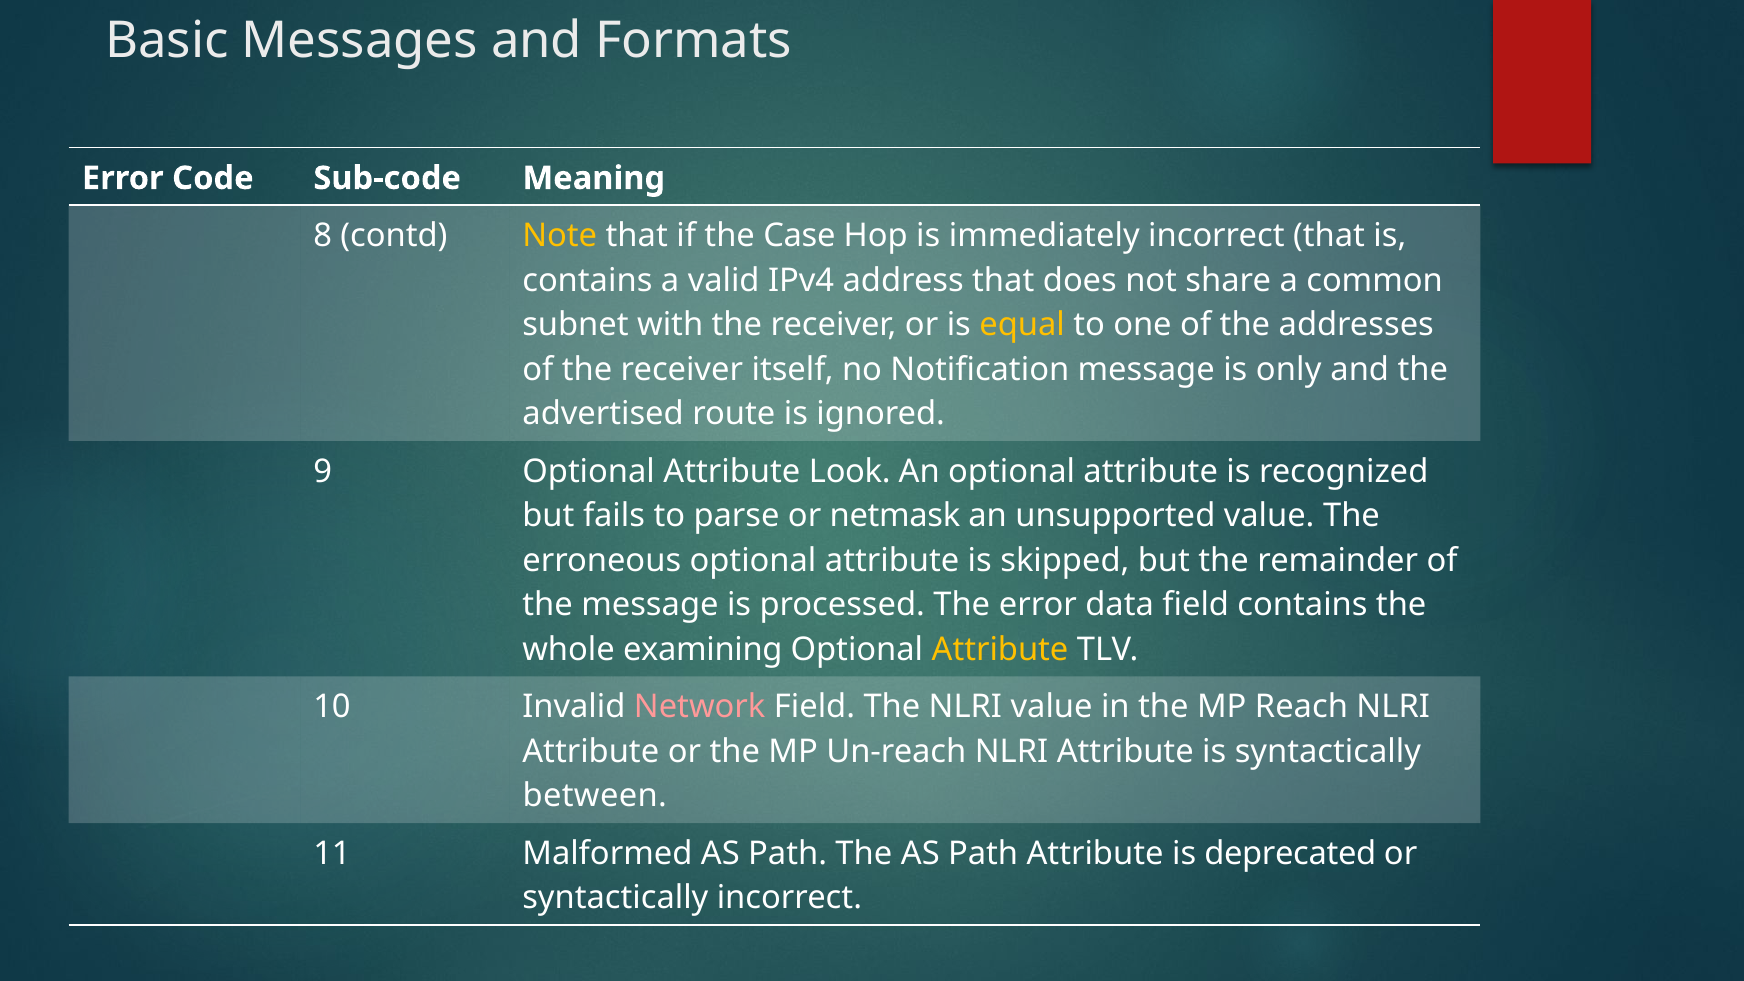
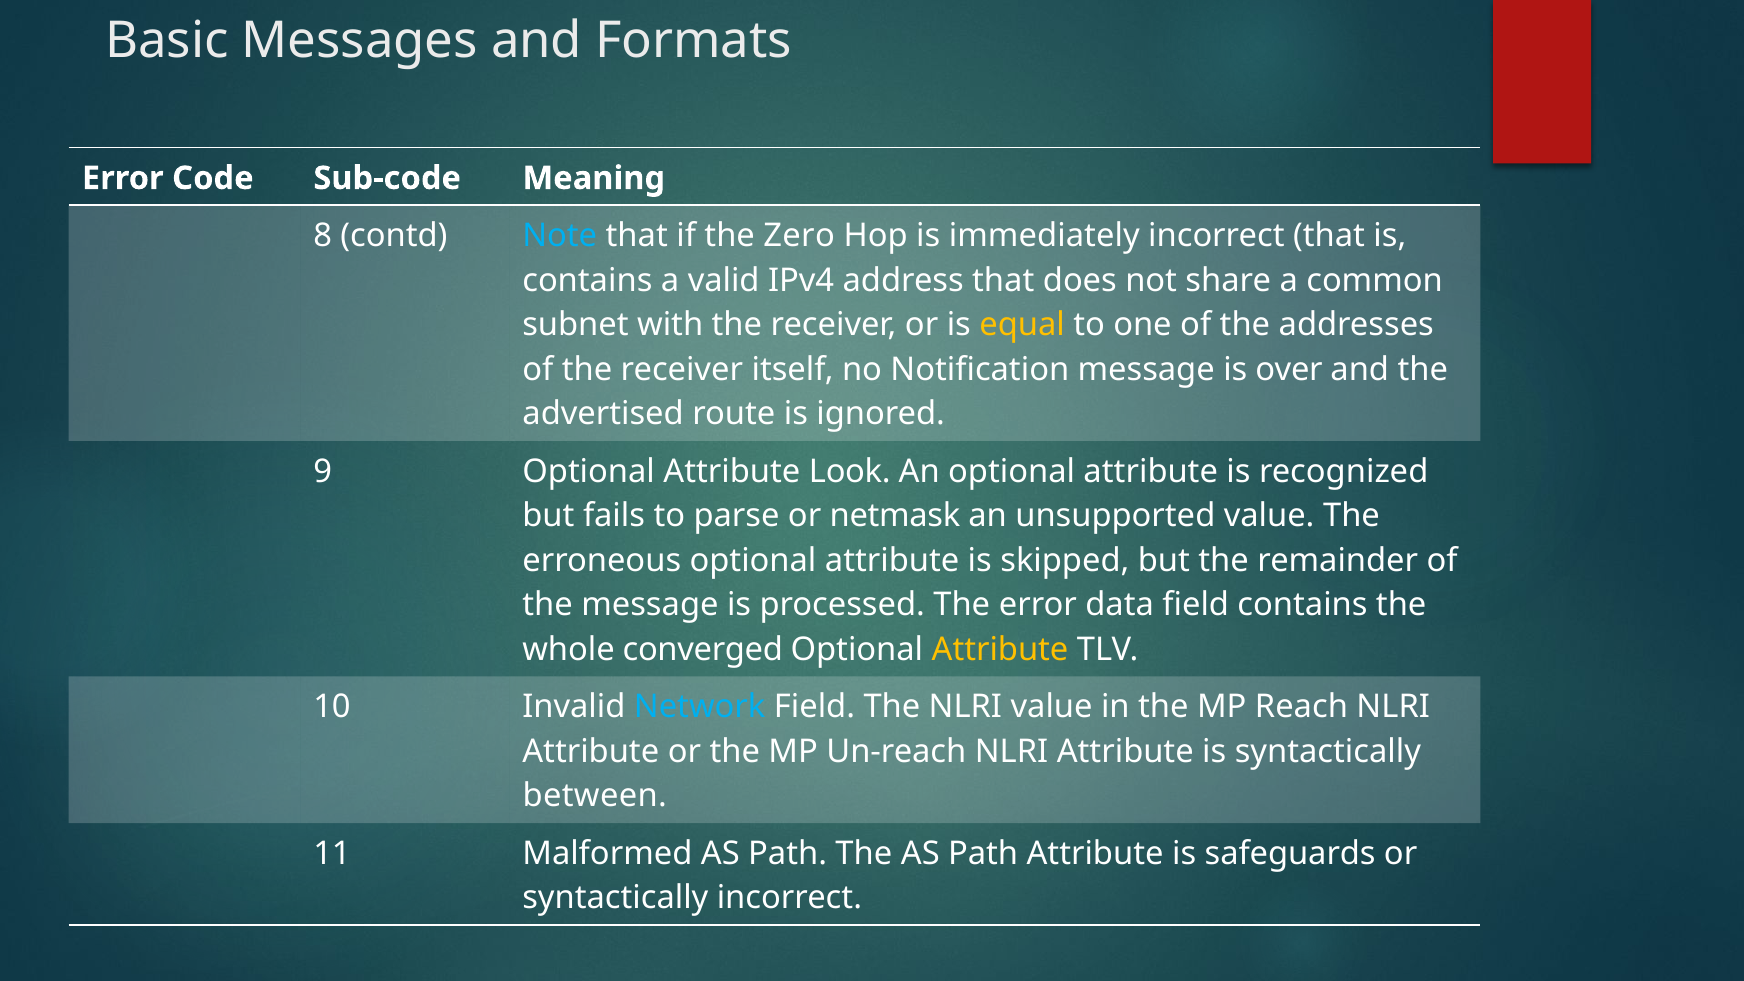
Note colour: yellow -> light blue
Case: Case -> Zero
only: only -> over
examining: examining -> converged
Network colour: pink -> light blue
deprecated: deprecated -> safeguards
